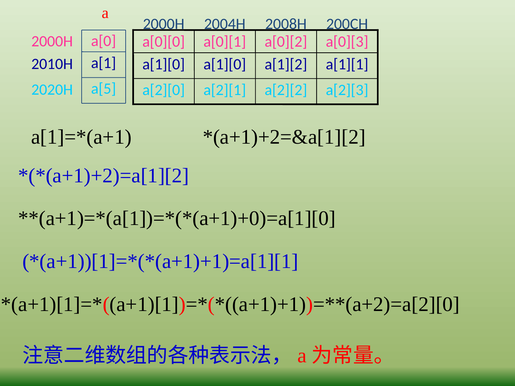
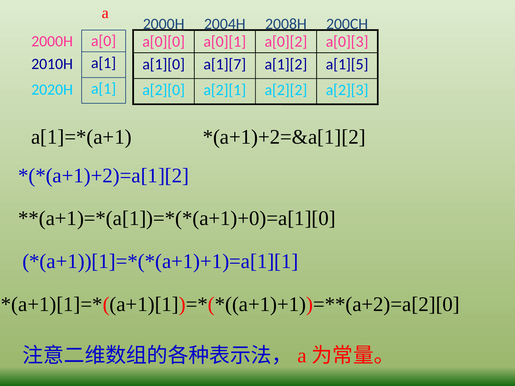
a[1][0 at (225, 64): a[1][0 -> a[1][7
a[1][1: a[1][1 -> a[1][5
a[5 at (104, 89): a[5 -> a[1
